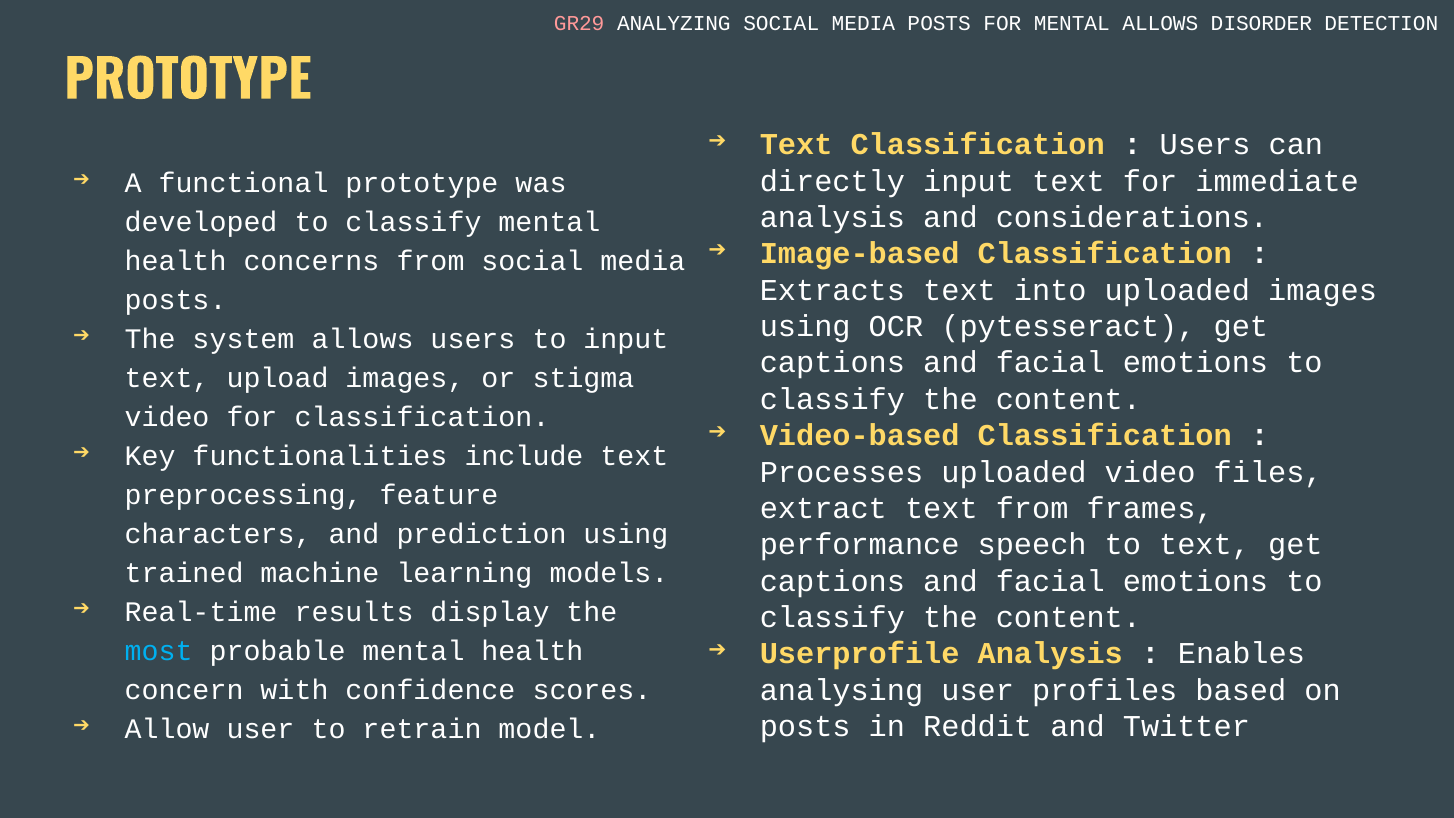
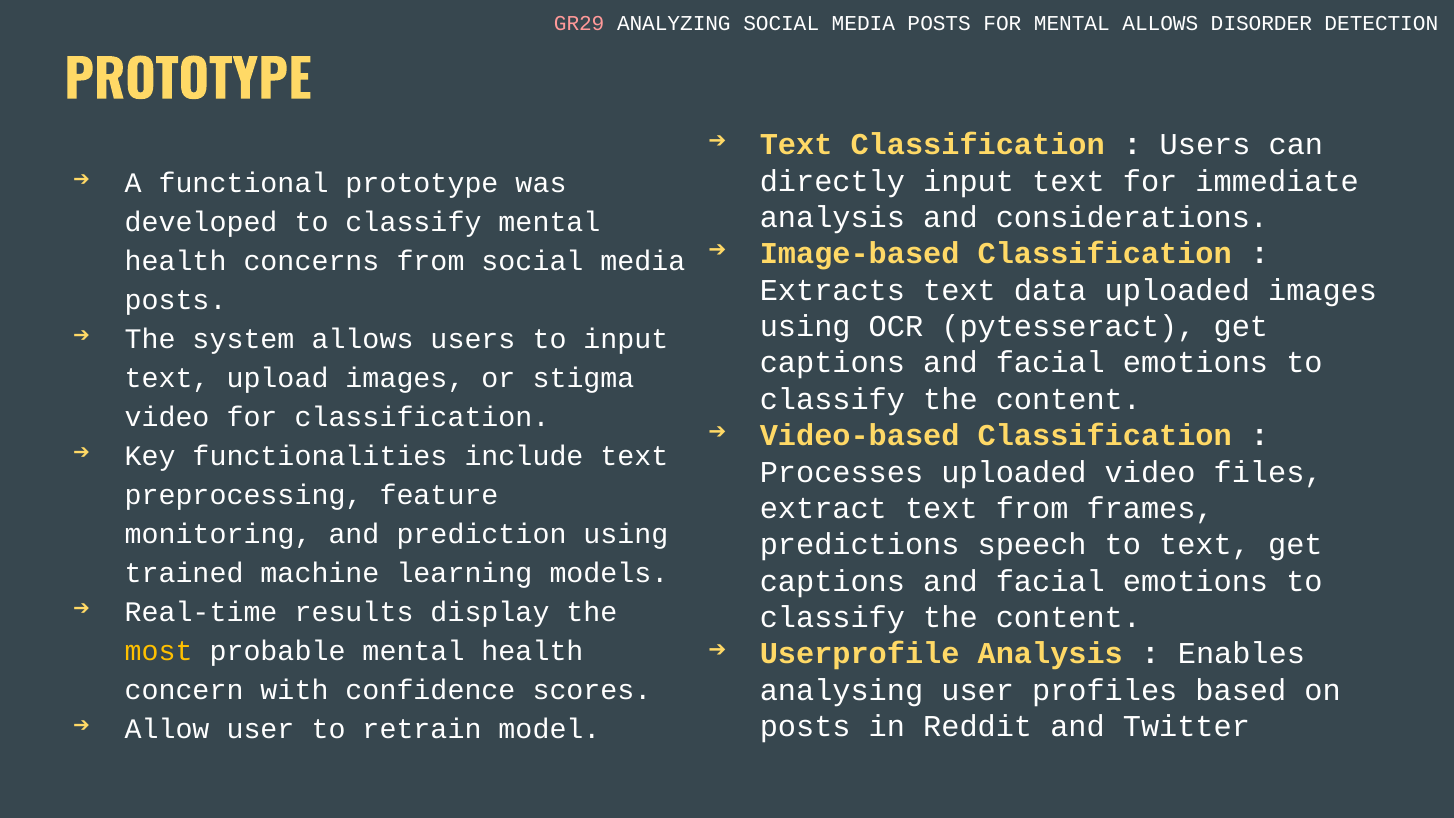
into: into -> data
characters: characters -> monitoring
performance: performance -> predictions
most colour: light blue -> yellow
